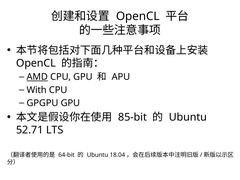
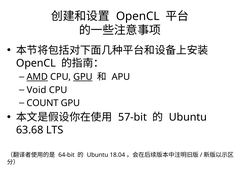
GPU at (83, 77) underline: none -> present
With: With -> Void
GPGPU: GPGPU -> COUNT
85-bit: 85-bit -> 57-bit
52.71: 52.71 -> 63.68
